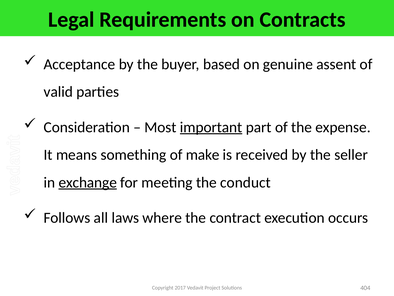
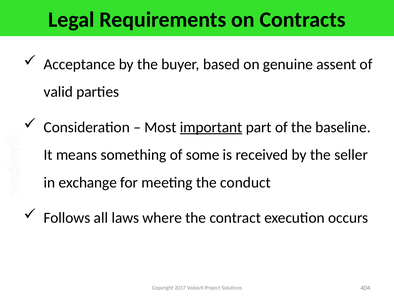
expense: expense -> baseline
make: make -> some
exchange underline: present -> none
